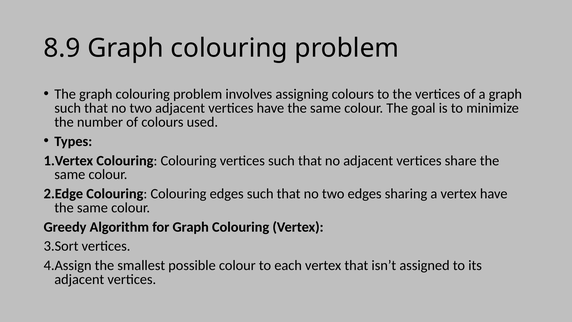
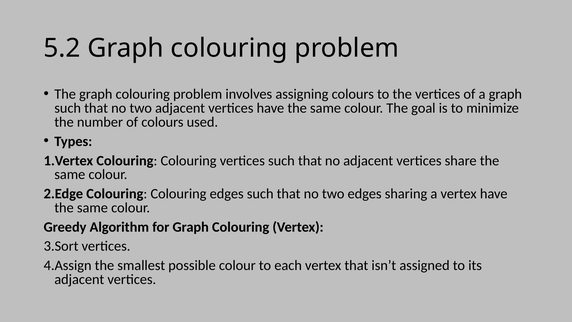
8.9: 8.9 -> 5.2
